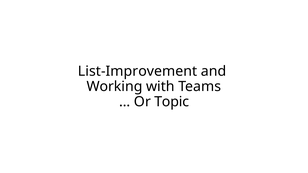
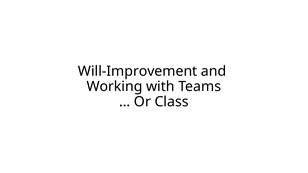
List-Improvement: List-Improvement -> Will-Improvement
Topic: Topic -> Class
